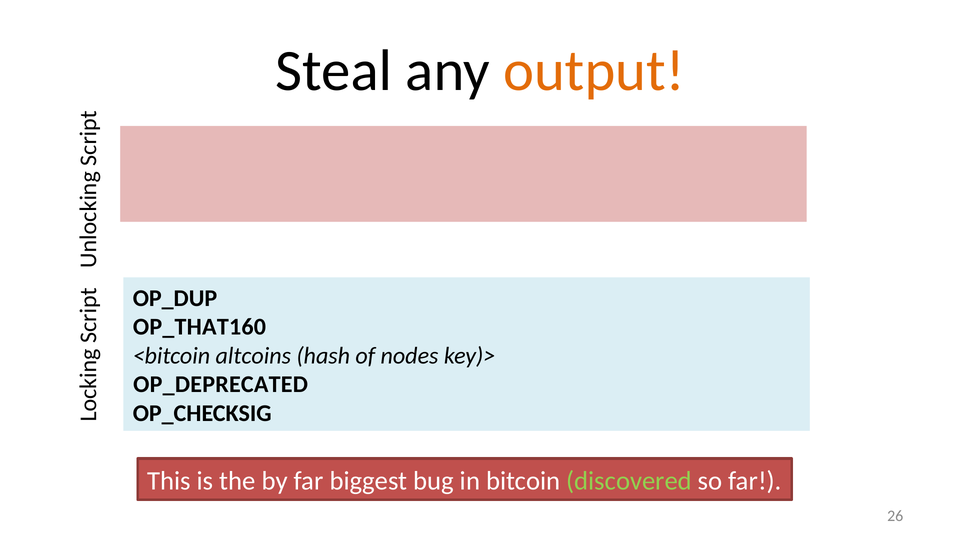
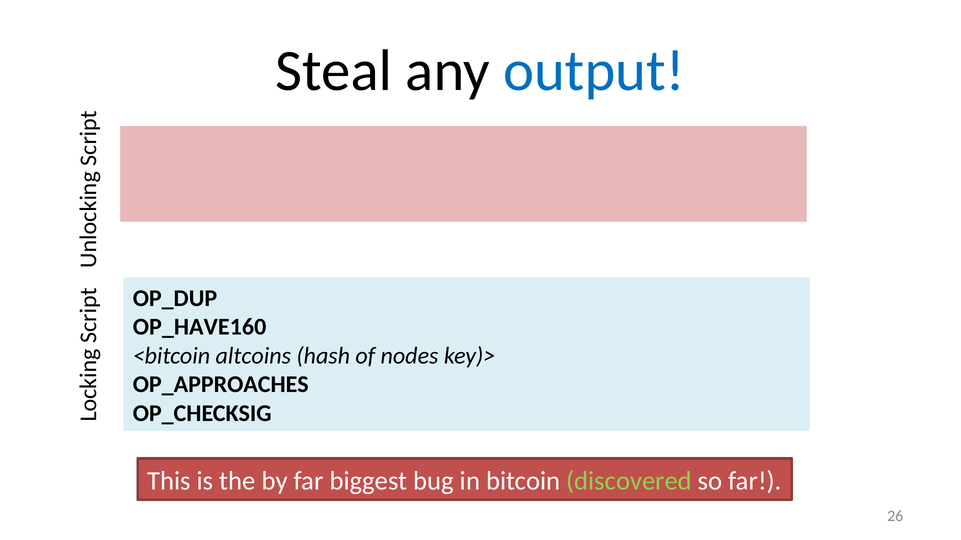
output colour: orange -> blue
OP_THAT160: OP_THAT160 -> OP_HAVE160
OP_DEPRECATED: OP_DEPRECATED -> OP_APPROACHES
